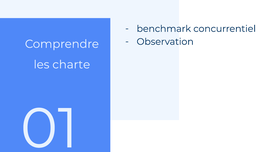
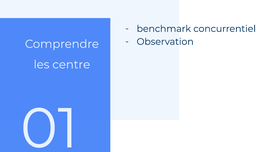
charte: charte -> centre
